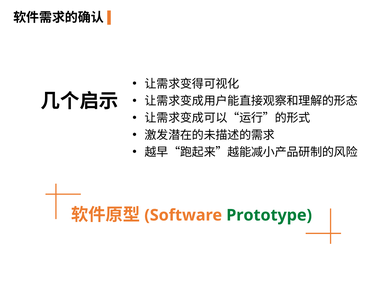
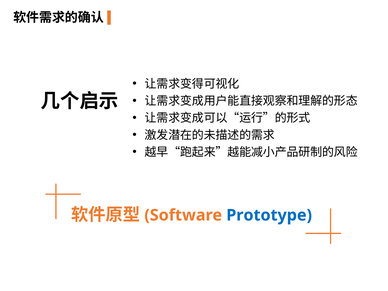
Prototype colour: green -> blue
